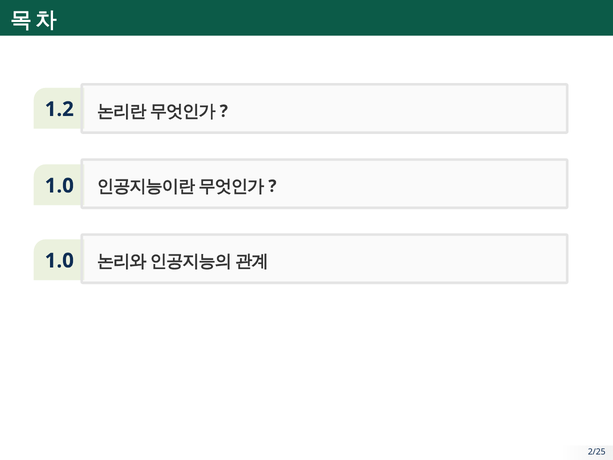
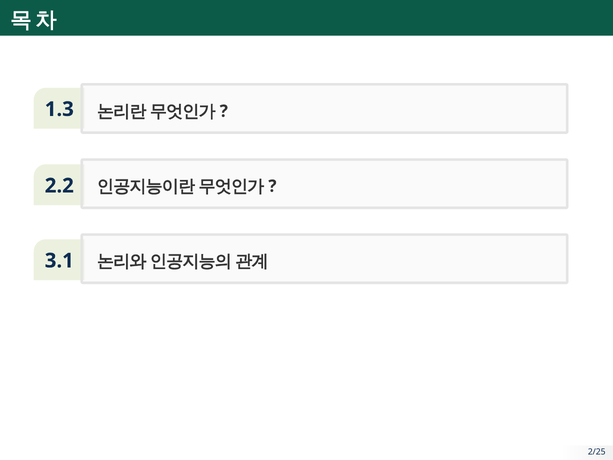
1.2: 1.2 -> 1.3
1.0 at (59, 186): 1.0 -> 2.2
1.0 at (59, 261): 1.0 -> 3.1
